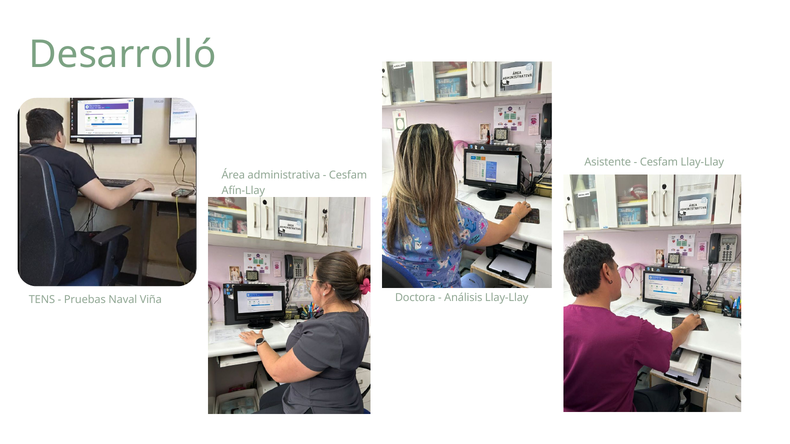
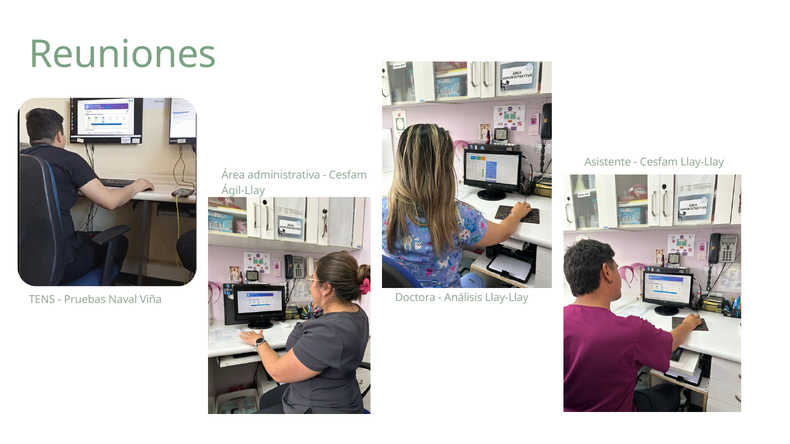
Desarrolló: Desarrolló -> Reuniones
Afín-Llay: Afín-Llay -> Ágil-Llay
